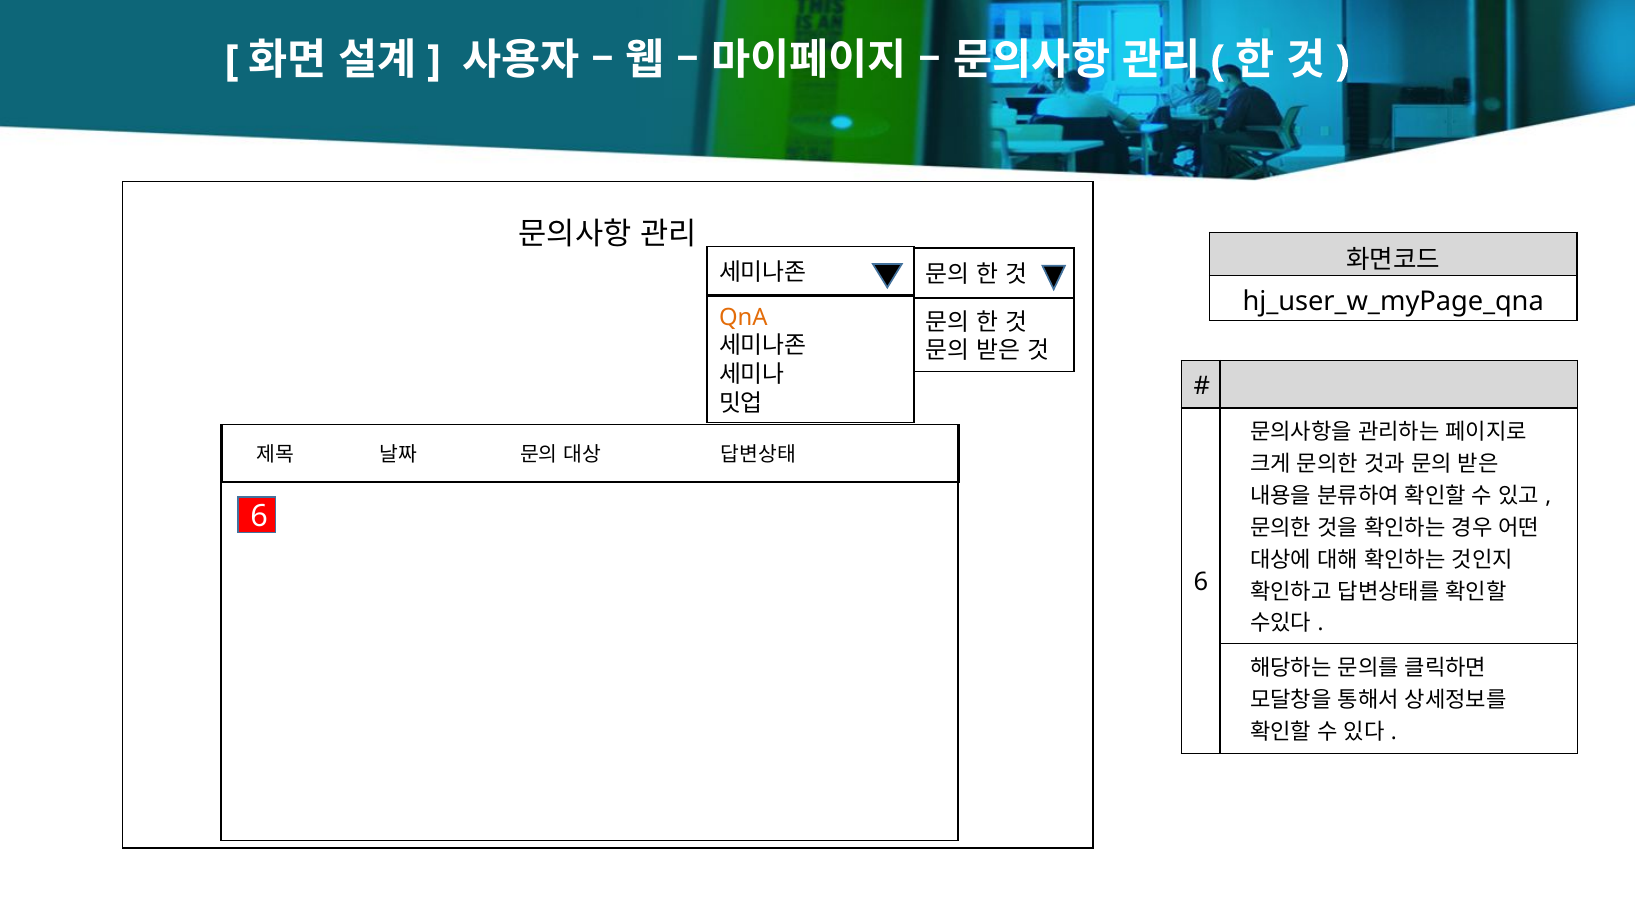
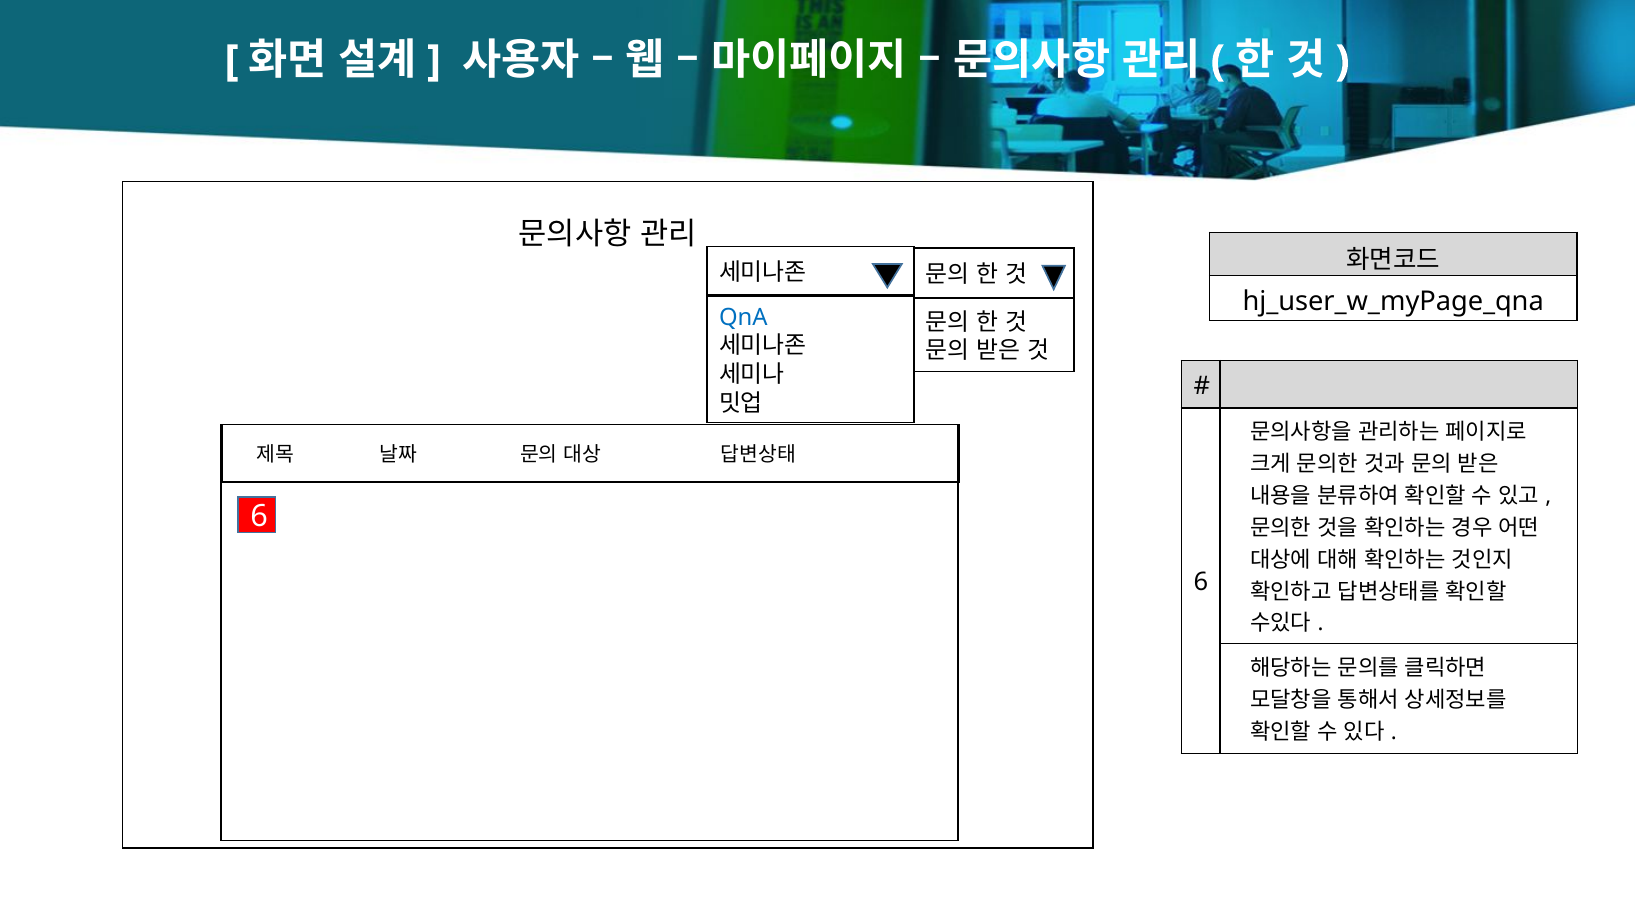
QnA colour: orange -> blue
